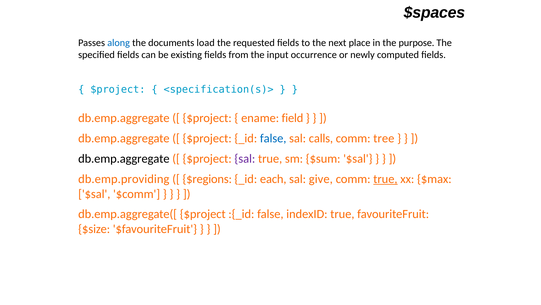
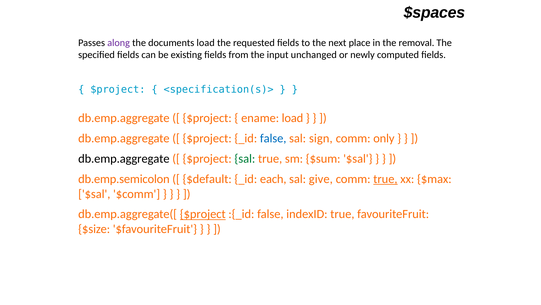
along colour: blue -> purple
purpose: purpose -> removal
occurrence: occurrence -> unchanged
ename field: field -> load
calls: calls -> sign
tree: tree -> only
sal at (245, 158) colour: purple -> green
db.emp.providing: db.emp.providing -> db.emp.semicolon
$regions: $regions -> $default
$project at (203, 214) underline: none -> present
